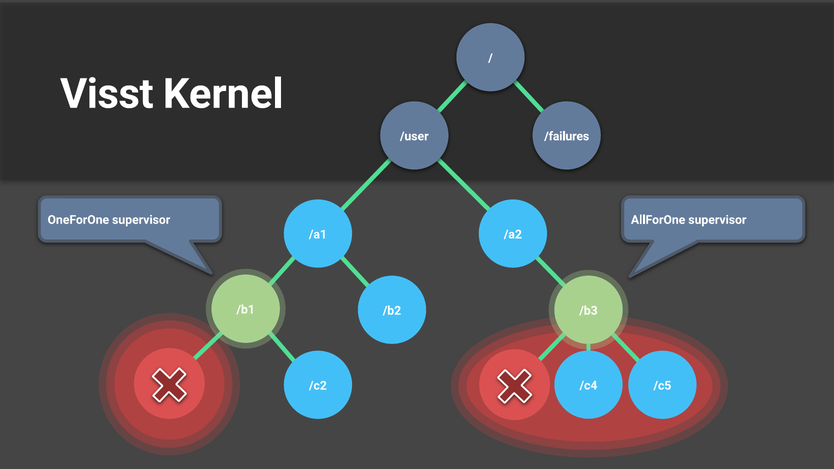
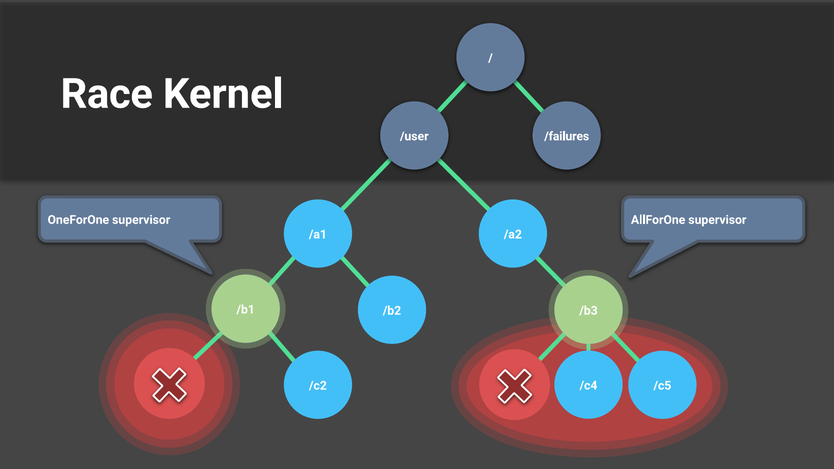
Visst: Visst -> Race
